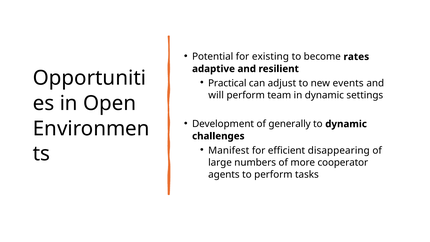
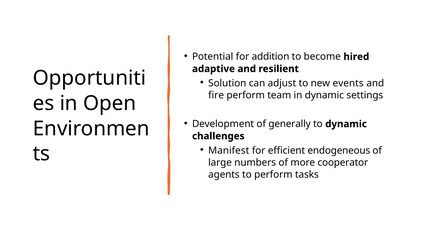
existing: existing -> addition
rates: rates -> hired
Practical: Practical -> Solution
will: will -> fire
disappearing: disappearing -> endogeneous
